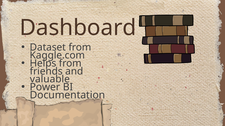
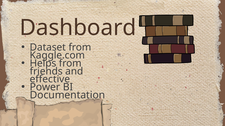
valuable: valuable -> effective
